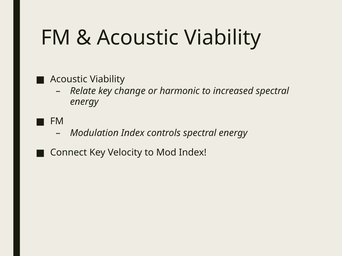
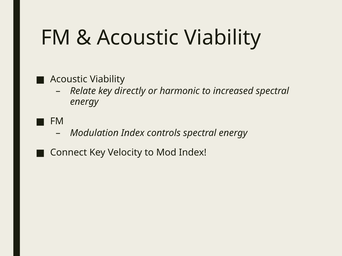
change: change -> directly
